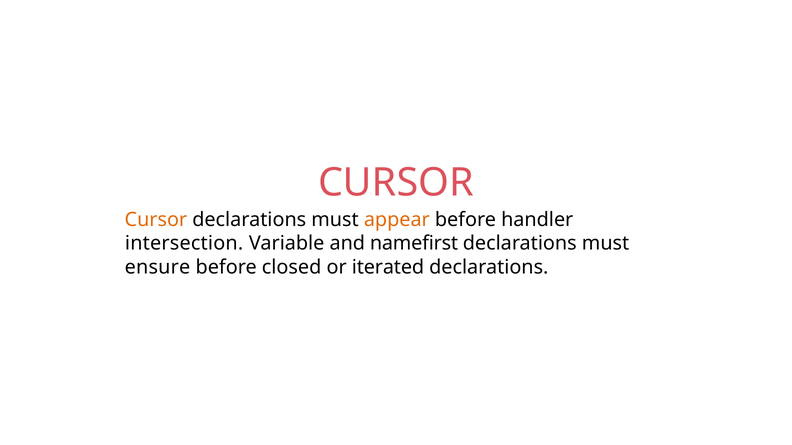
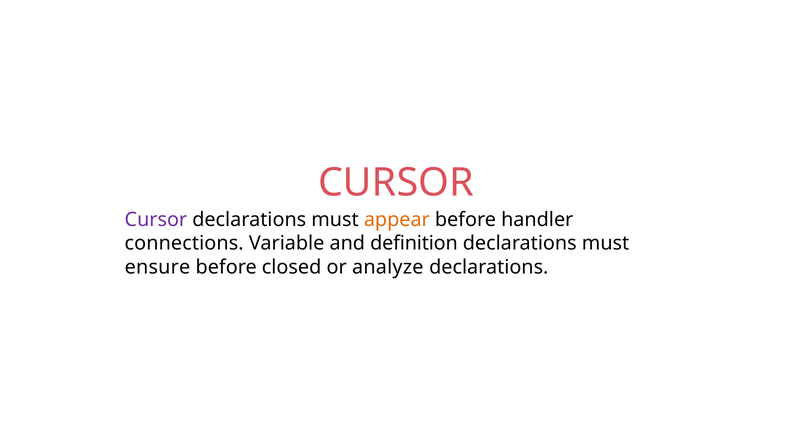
Cursor at (156, 220) colour: orange -> purple
intersection: intersection -> connections
namefirst: namefirst -> definition
iterated: iterated -> analyze
